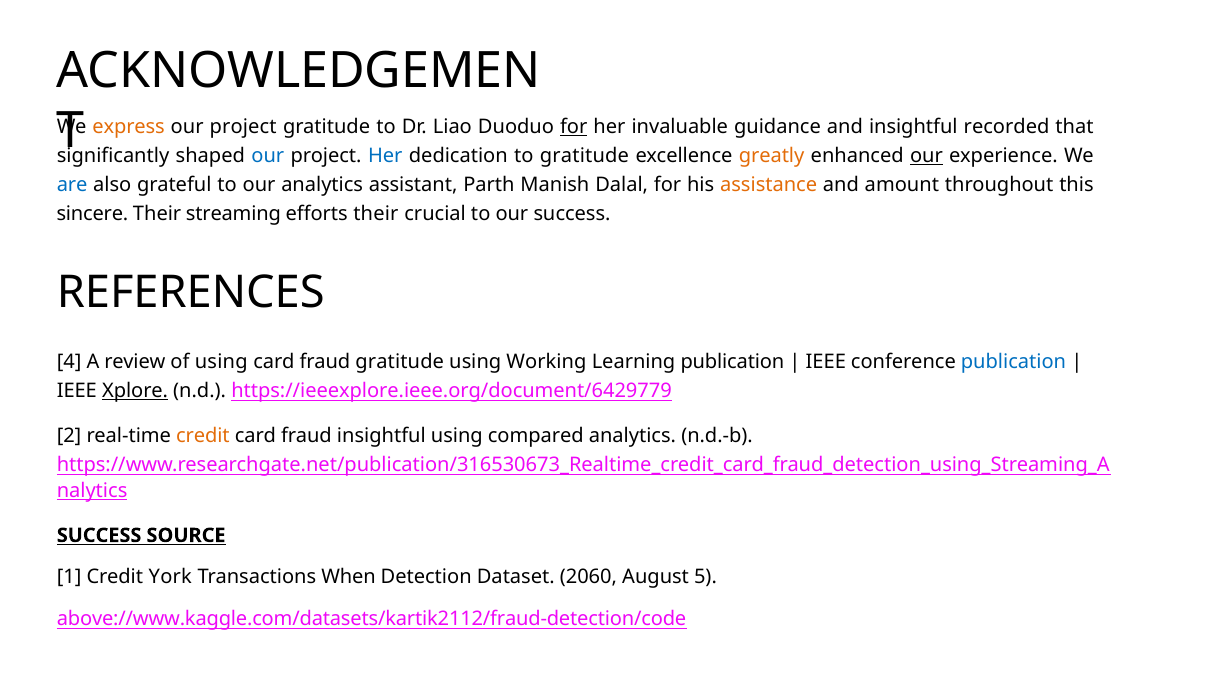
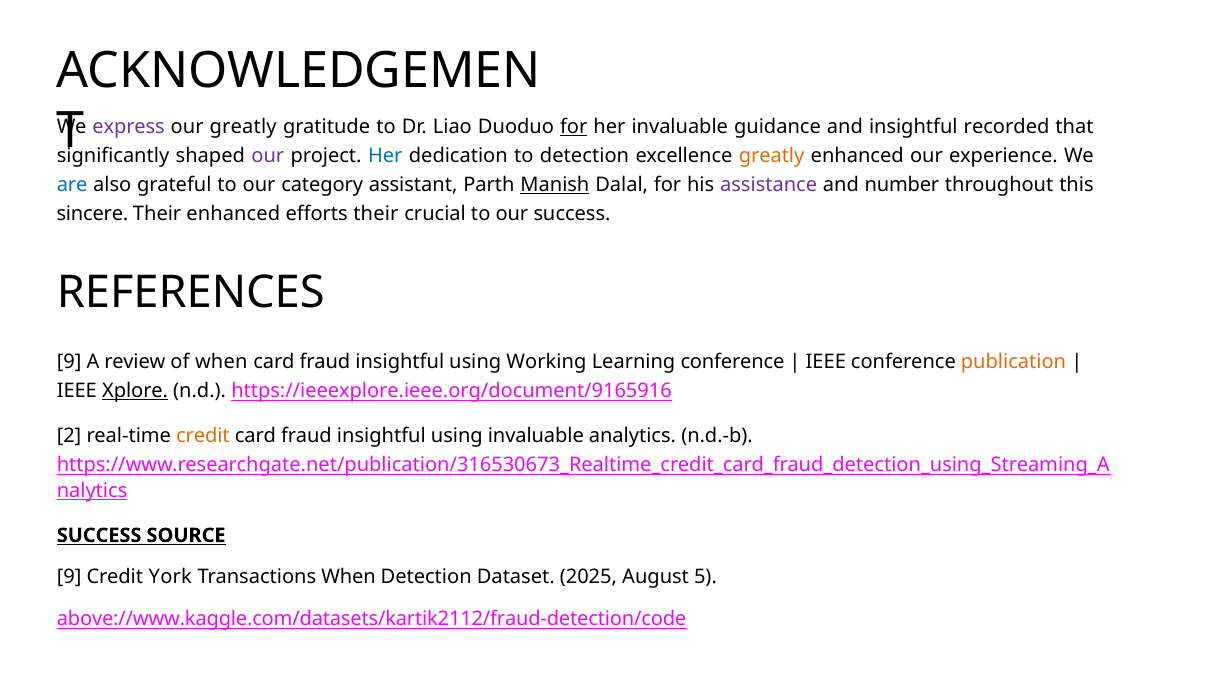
express colour: orange -> purple
project at (243, 127): project -> greatly
our at (268, 156) colour: blue -> purple
to gratitude: gratitude -> detection
our at (926, 156) underline: present -> none
our analytics: analytics -> category
Manish underline: none -> present
assistance colour: orange -> purple
amount: amount -> number
Their streaming: streaming -> enhanced
4 at (69, 362): 4 -> 9
of using: using -> when
gratitude at (400, 362): gratitude -> insightful
Learning publication: publication -> conference
publication at (1014, 362) colour: blue -> orange
https://ieeexplore.ieee.org/document/6429779: https://ieeexplore.ieee.org/document/6429779 -> https://ieeexplore.ieee.org/document/9165916
using compared: compared -> invaluable
1 at (69, 577): 1 -> 9
2060: 2060 -> 2025
